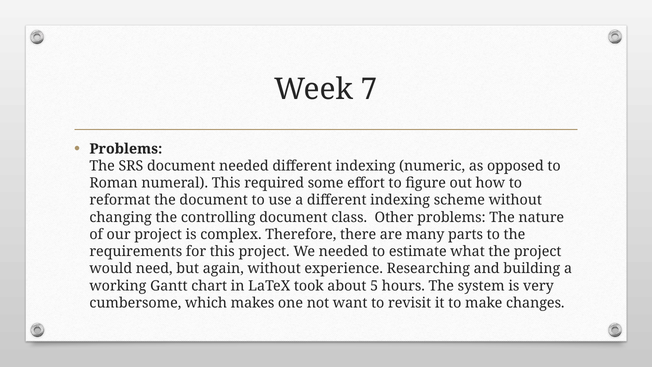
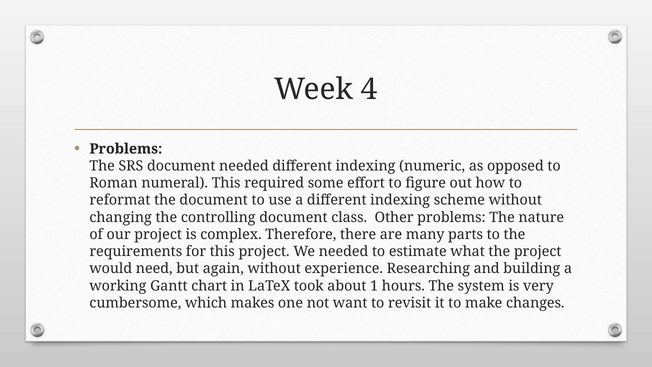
7: 7 -> 4
5: 5 -> 1
